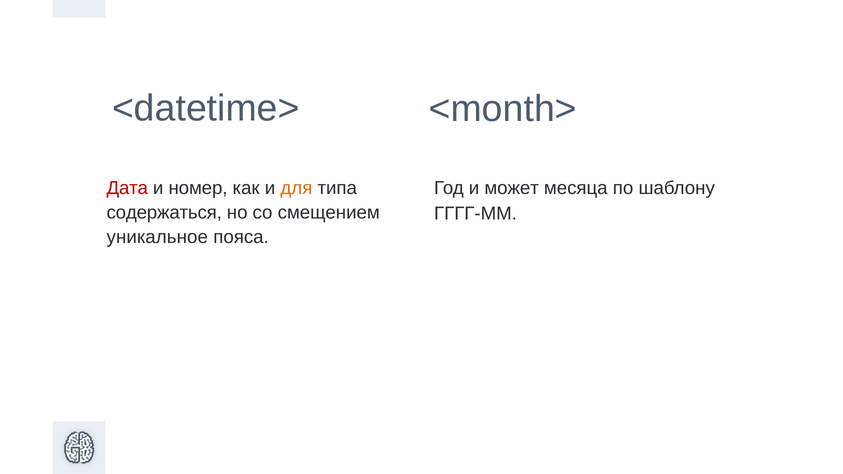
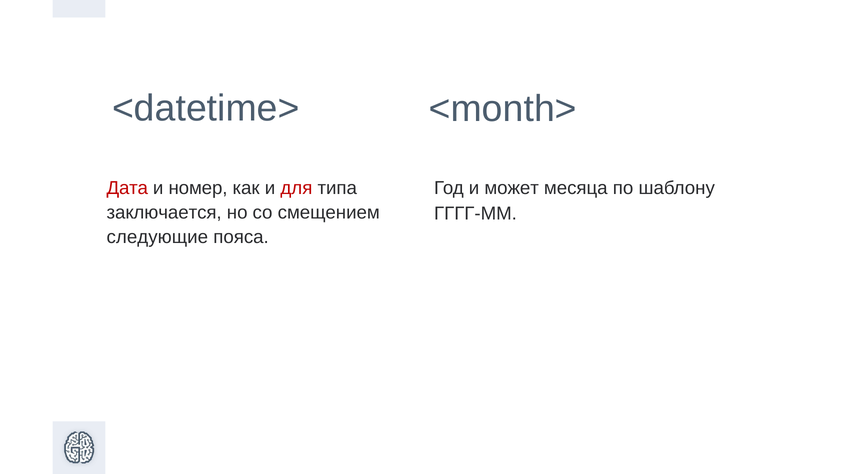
для colour: orange -> red
содержаться: содержаться -> заключается
уникальное: уникальное -> следующие
